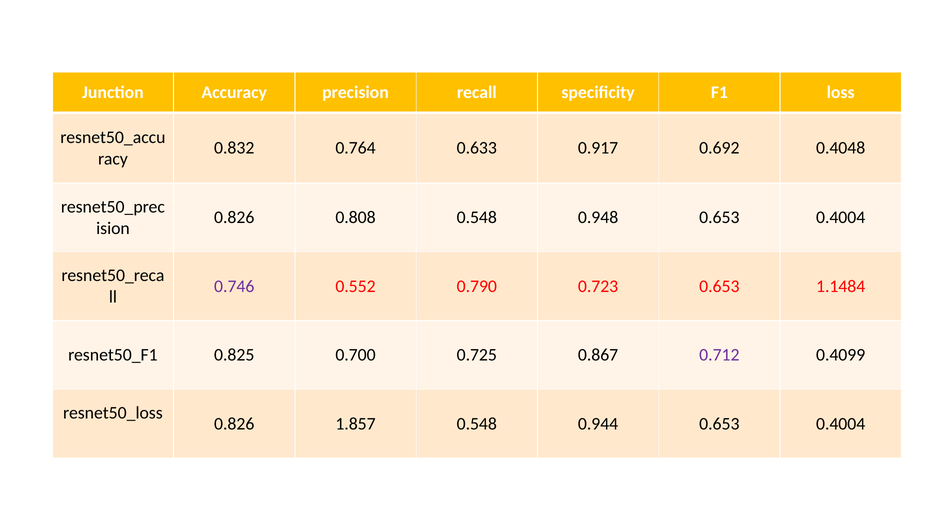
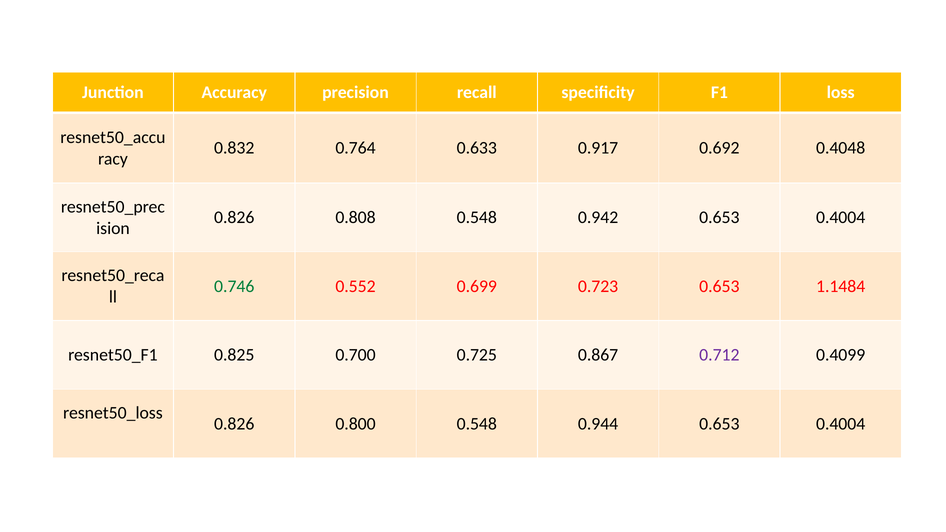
0.948: 0.948 -> 0.942
0.746 colour: purple -> green
0.790: 0.790 -> 0.699
1.857: 1.857 -> 0.800
